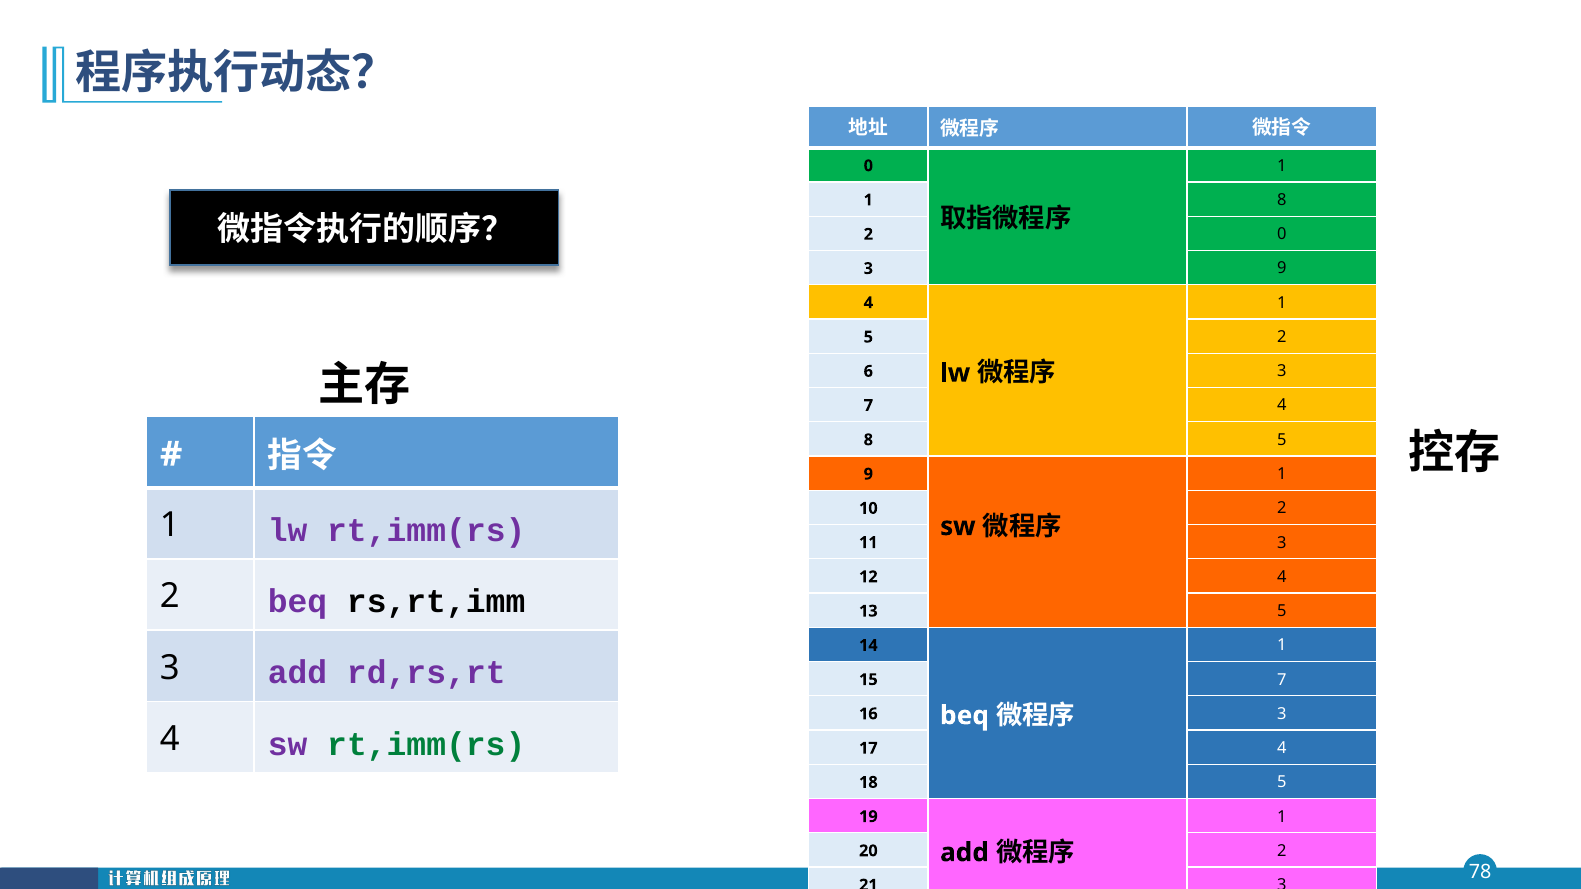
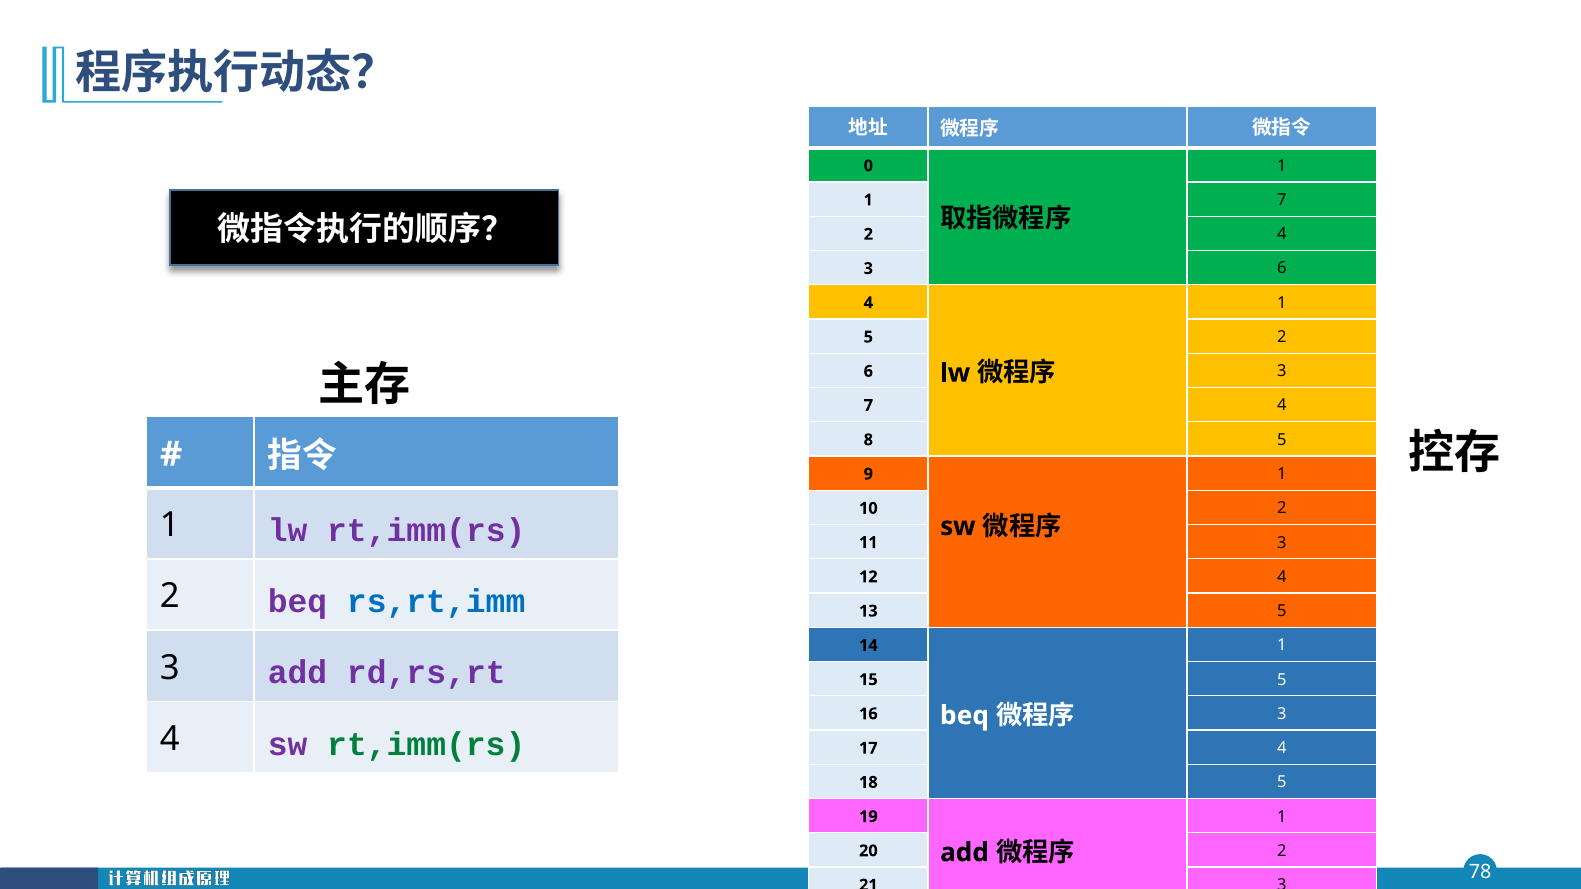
1 8: 8 -> 7
2 0: 0 -> 4
3 9: 9 -> 6
rs,rt,imm colour: black -> blue
15 7: 7 -> 5
